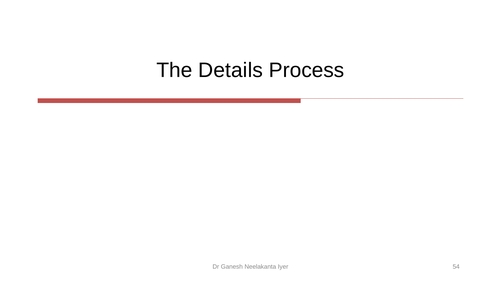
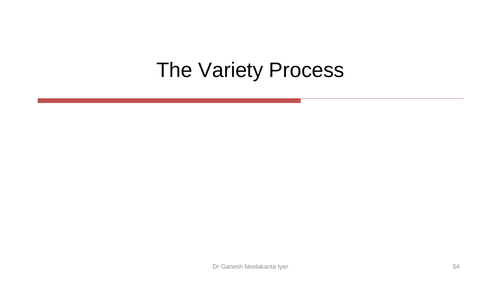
Details: Details -> Variety
